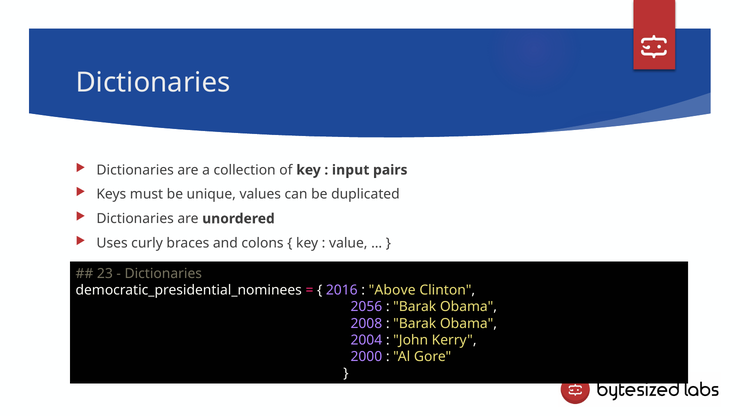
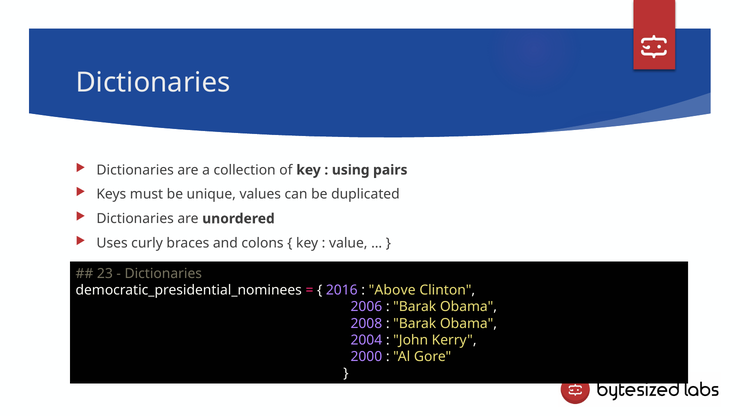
input: input -> using
2056: 2056 -> 2006
